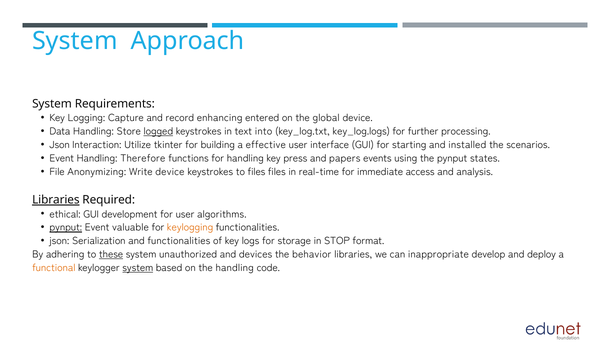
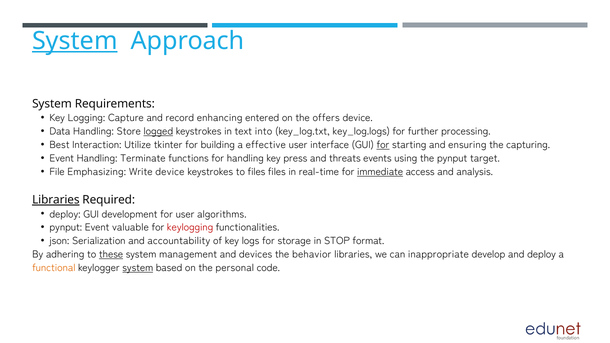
System at (75, 41) underline: none -> present
global: global -> offers
Json at (60, 145): Json -> Best
for at (383, 145) underline: none -> present
installed: installed -> ensuring
scenarios: scenarios -> capturing
Therefore: Therefore -> Terminate
papers: papers -> threats
states: states -> target
Anonymizing: Anonymizing -> Emphasizing
immediate underline: none -> present
ethical at (65, 214): ethical -> deploy
pynput at (66, 228) underline: present -> none
keylogging colour: orange -> red
and functionalities: functionalities -> accountability
unauthorized: unauthorized -> management
the handling: handling -> personal
